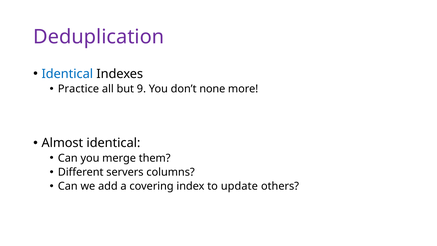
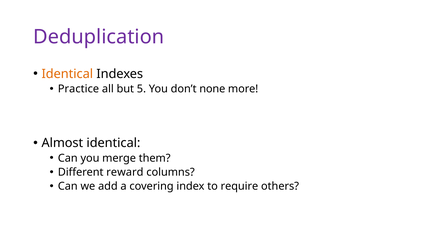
Identical at (67, 74) colour: blue -> orange
9: 9 -> 5
servers: servers -> reward
update: update -> require
